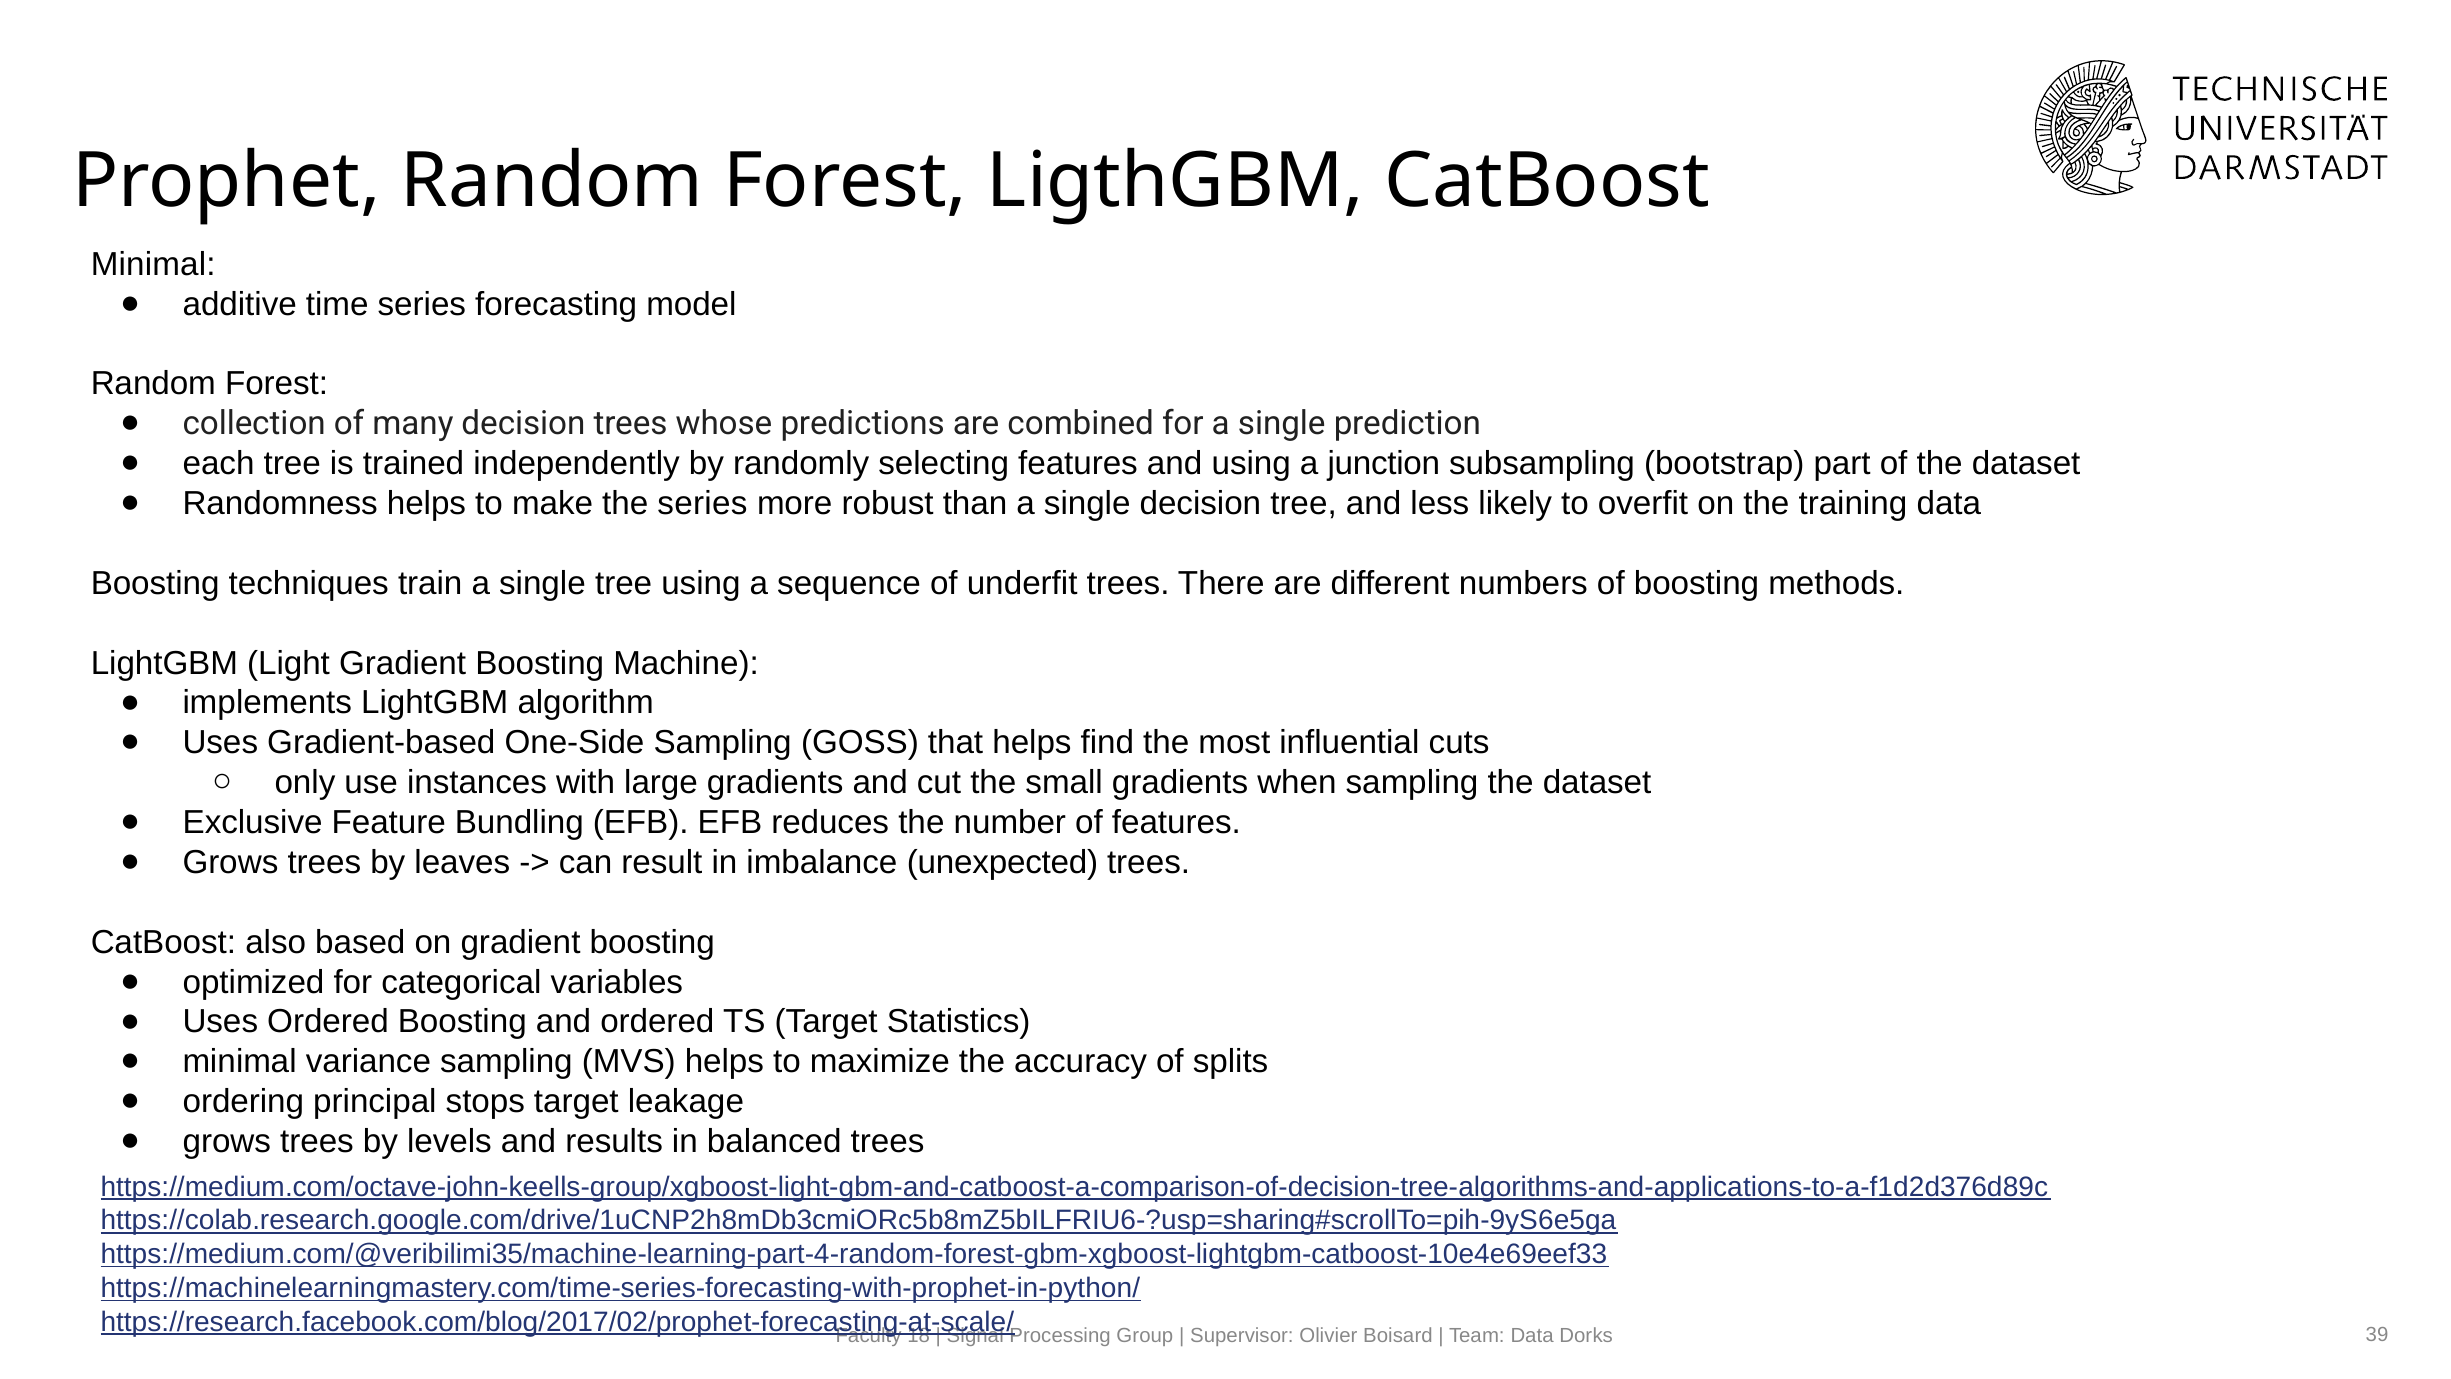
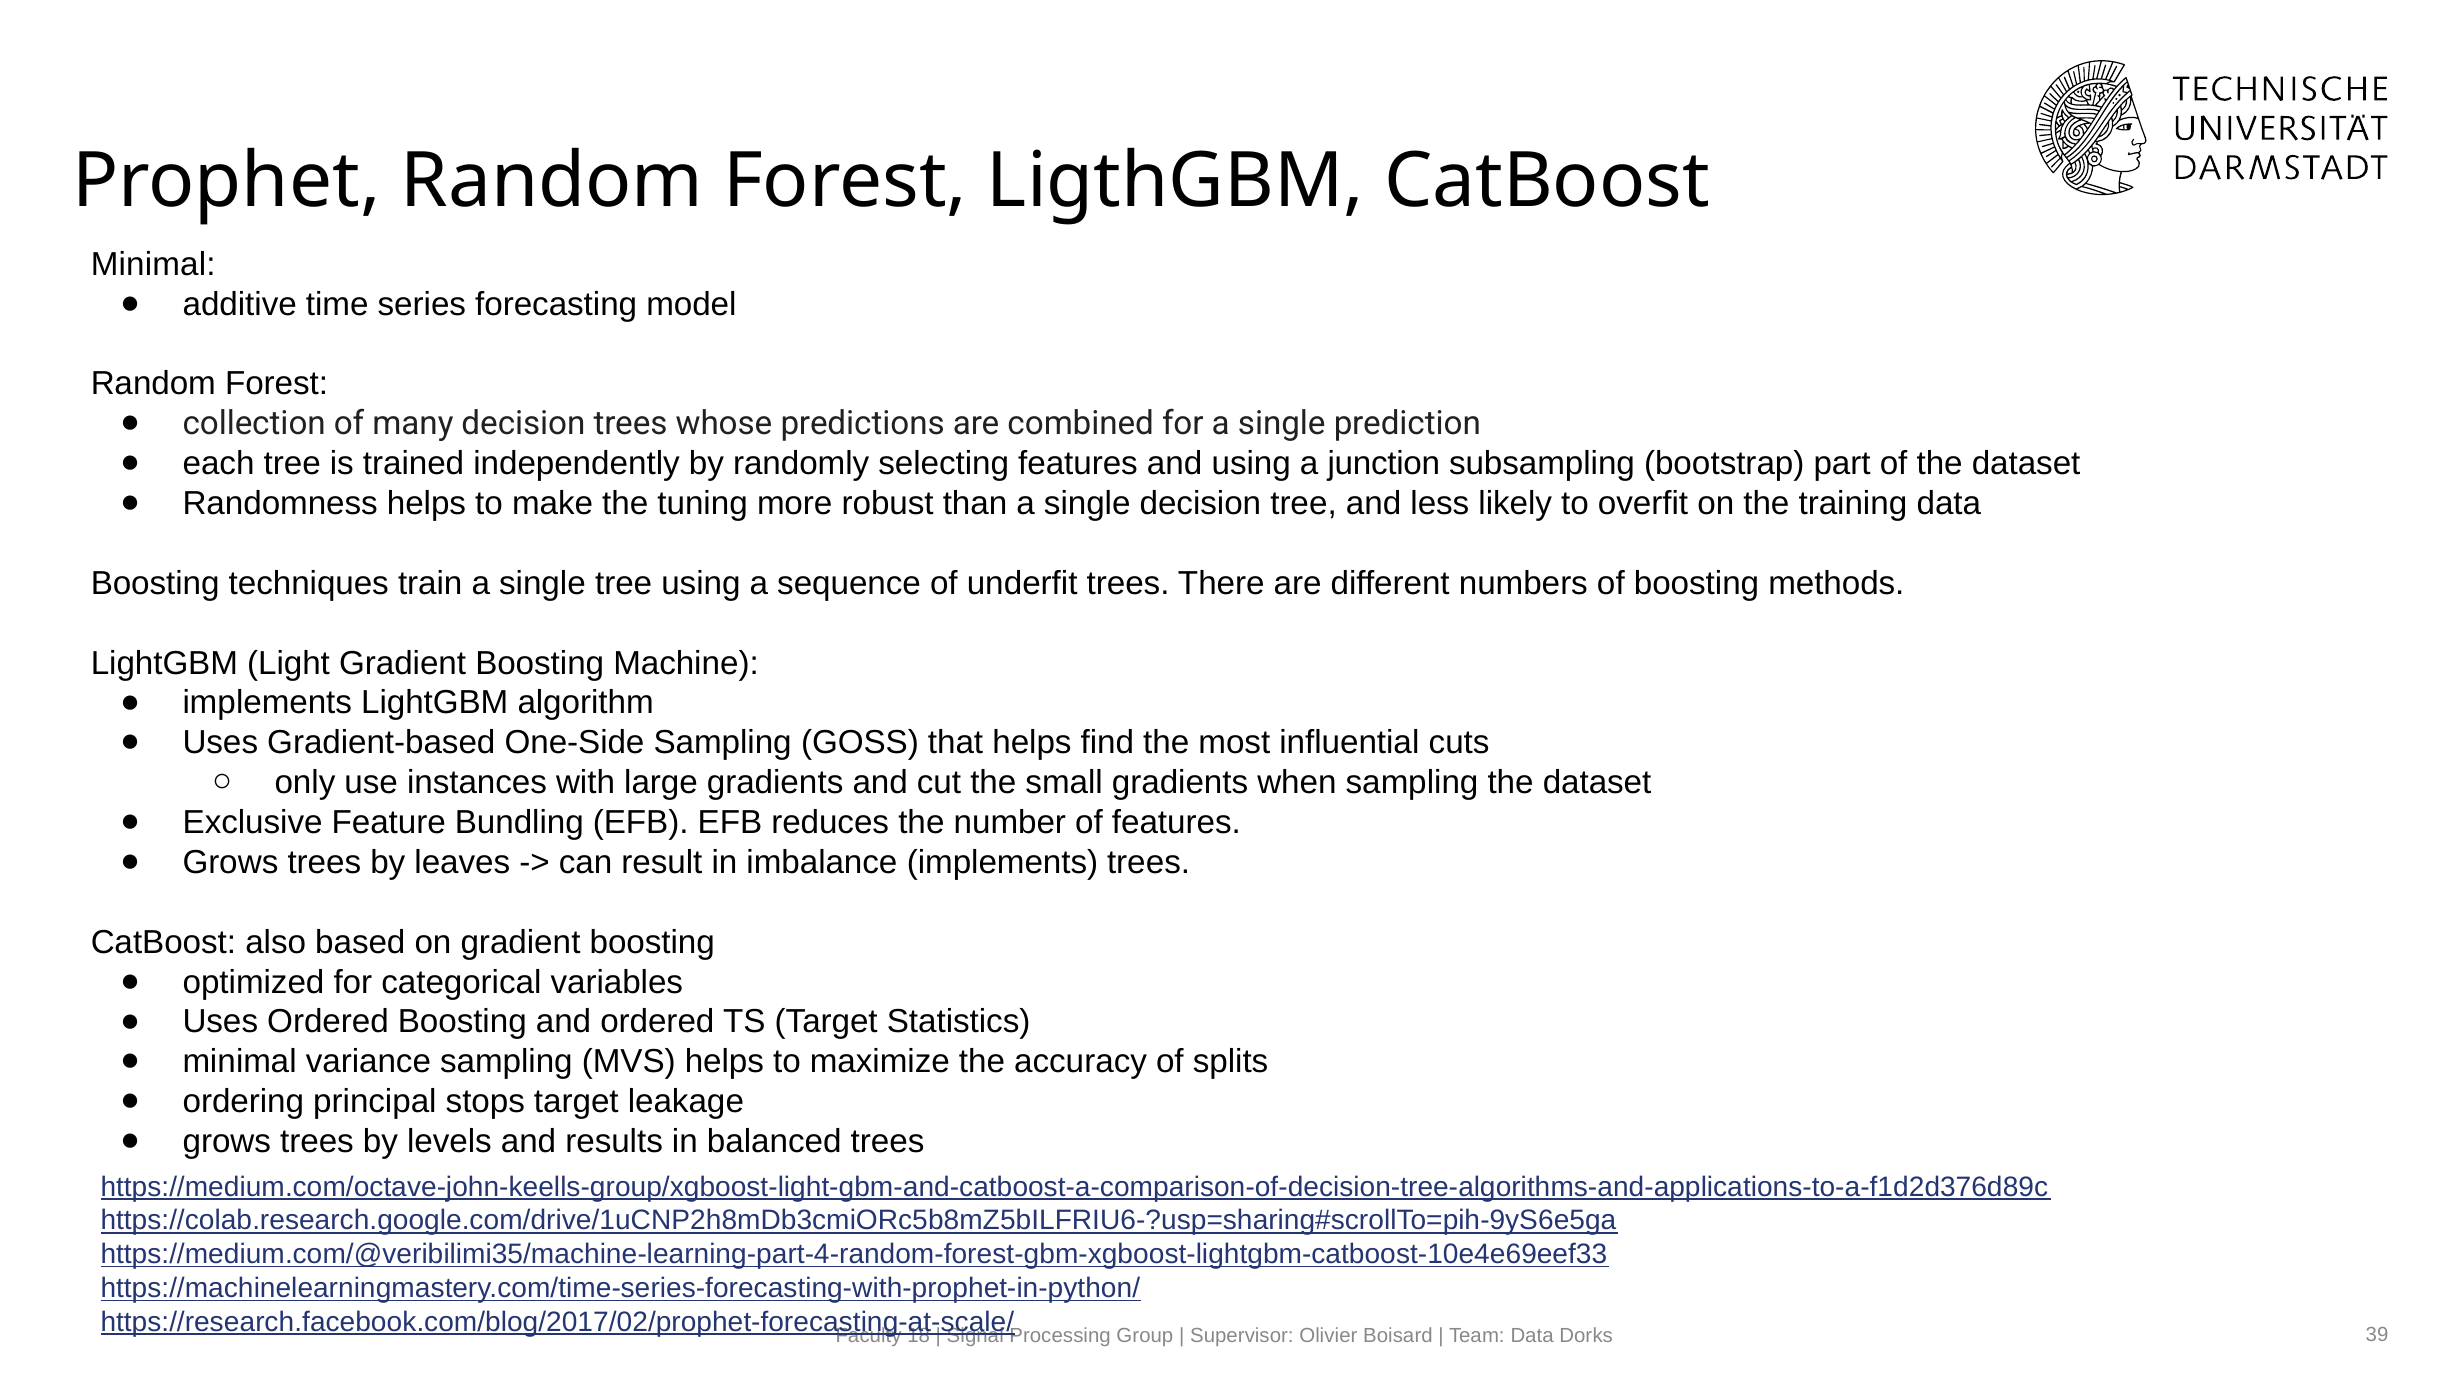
the series: series -> tuning
imbalance unexpected: unexpected -> implements
